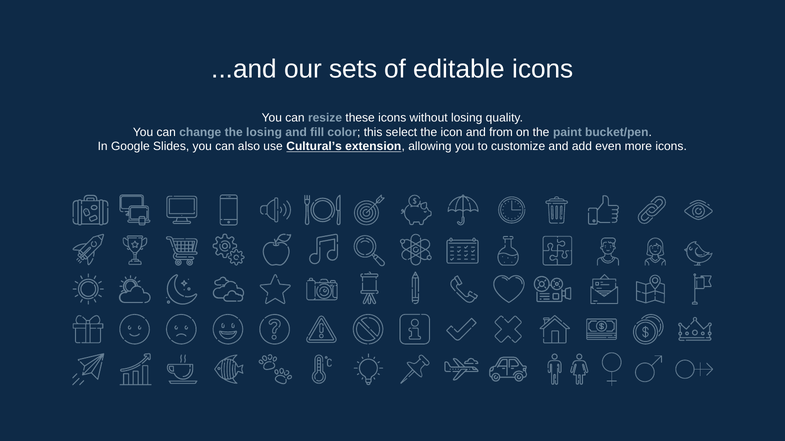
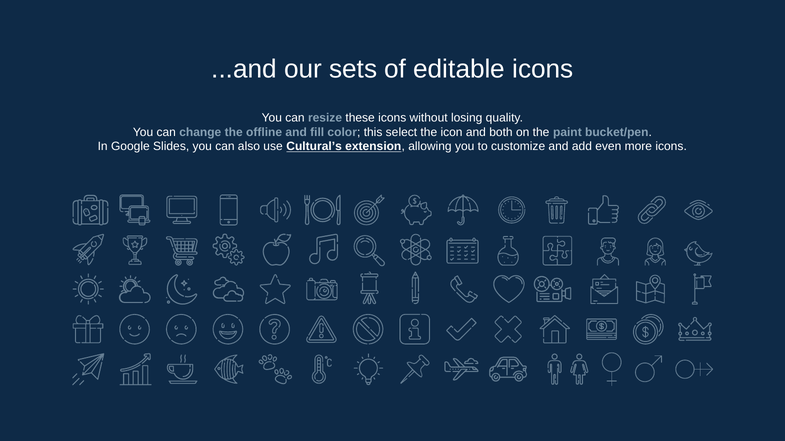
the losing: losing -> offline
from: from -> both
